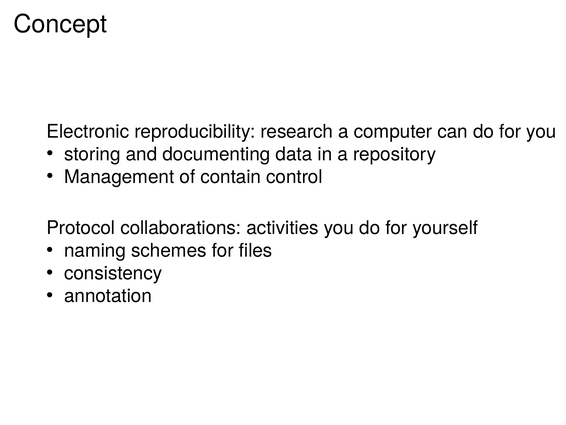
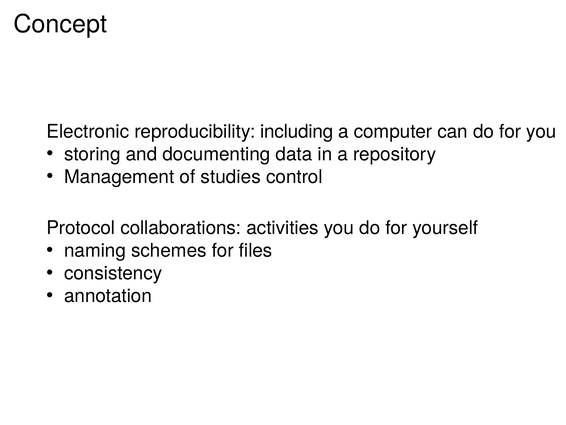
research: research -> including
contain: contain -> studies
